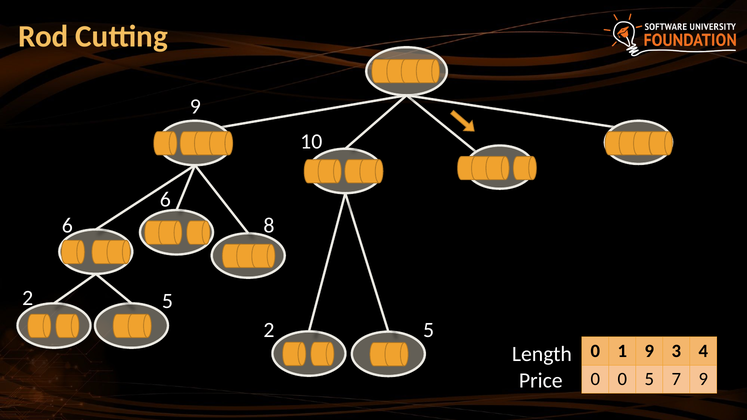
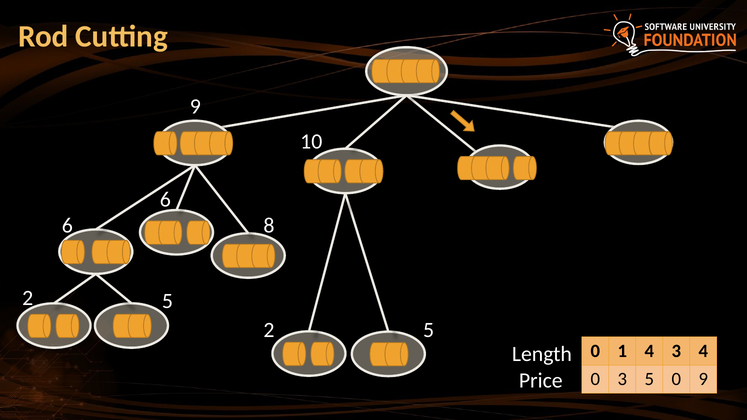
1 9: 9 -> 4
0 0: 0 -> 3
5 7: 7 -> 0
